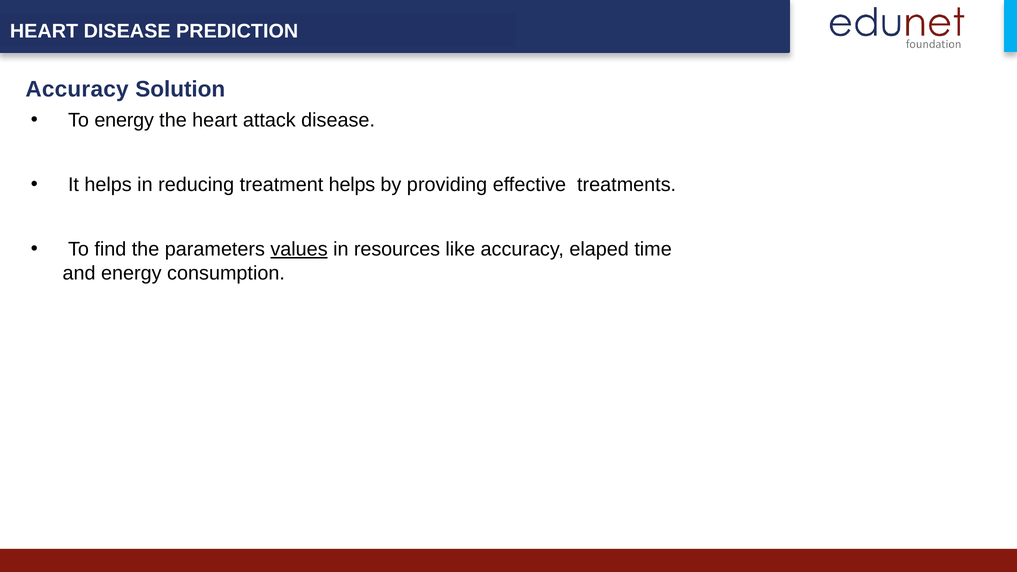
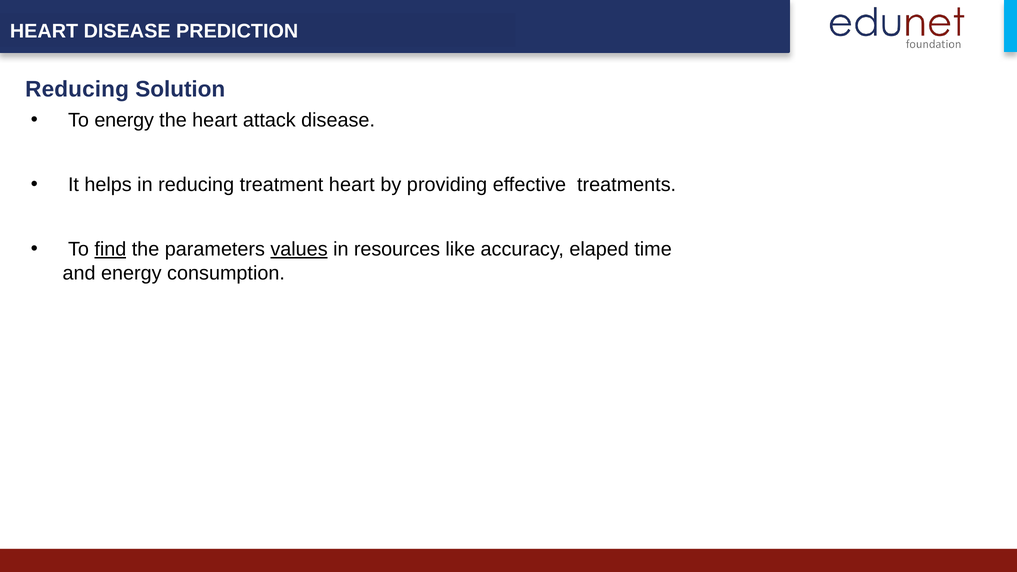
Accuracy at (77, 89): Accuracy -> Reducing
treatment helps: helps -> heart
find underline: none -> present
